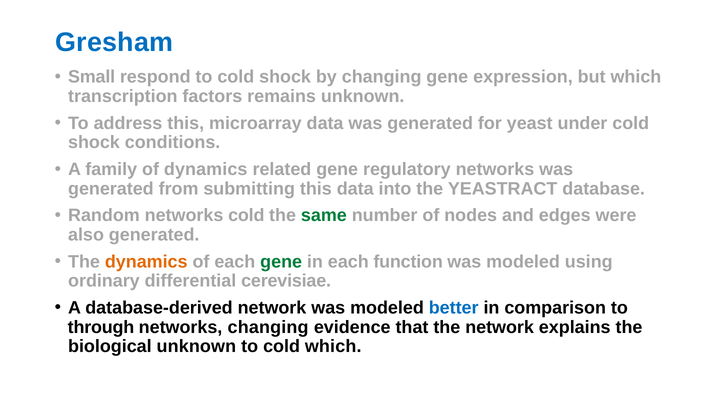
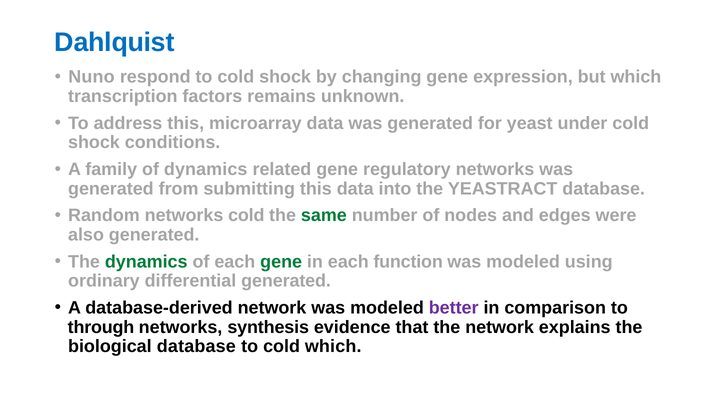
Gresham: Gresham -> Dahlquist
Small: Small -> Nuno
dynamics at (146, 262) colour: orange -> green
differential cerevisiae: cerevisiae -> generated
better colour: blue -> purple
networks changing: changing -> synthesis
biological unknown: unknown -> database
